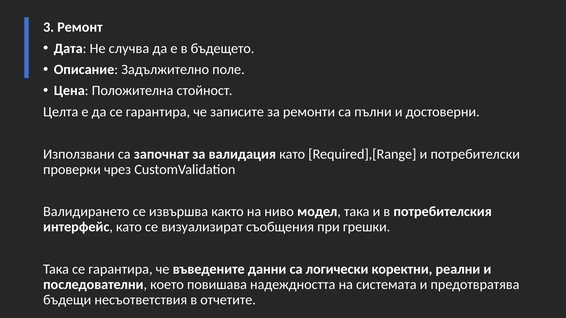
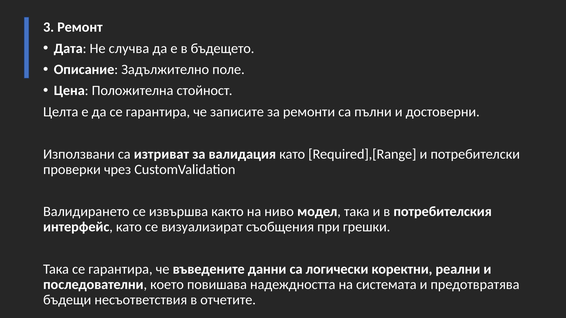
започнат: започнат -> изтриват
